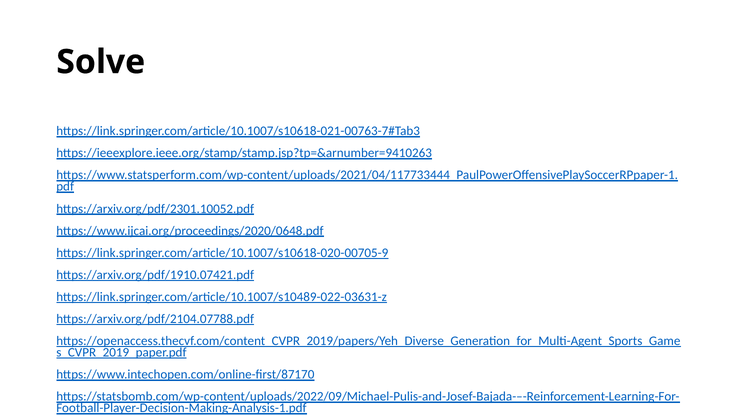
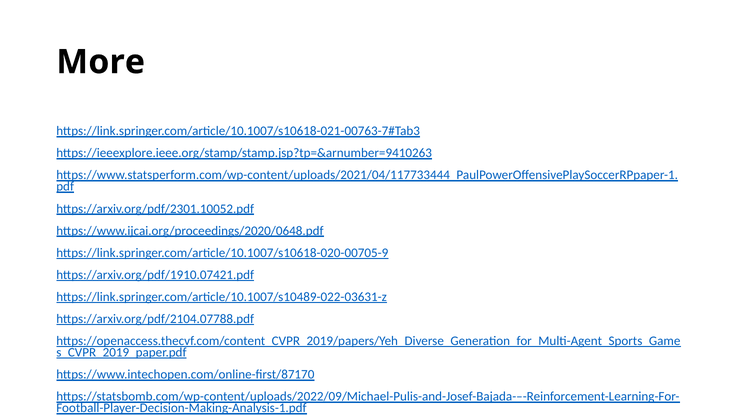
Solve: Solve -> More
